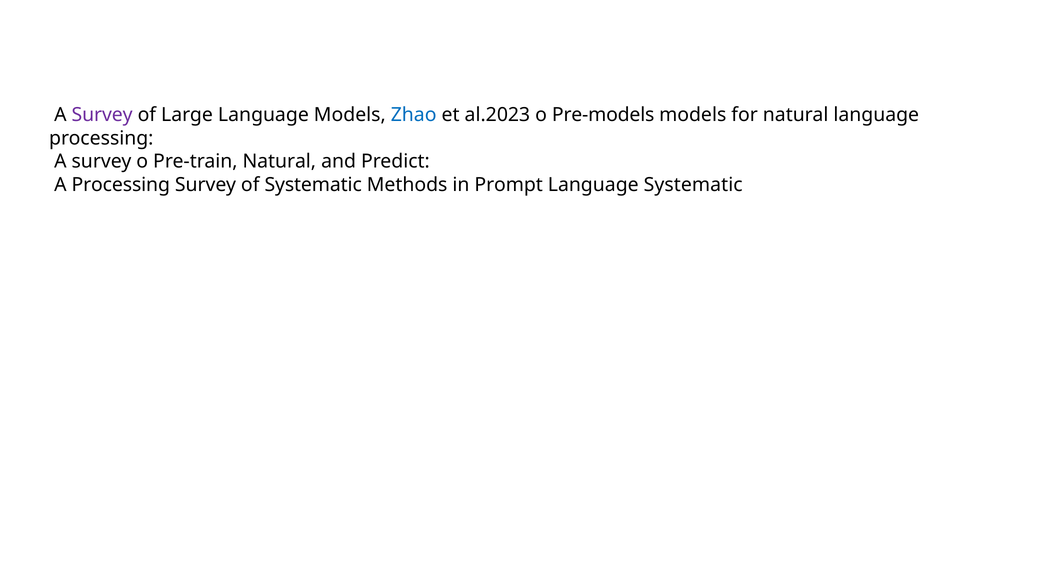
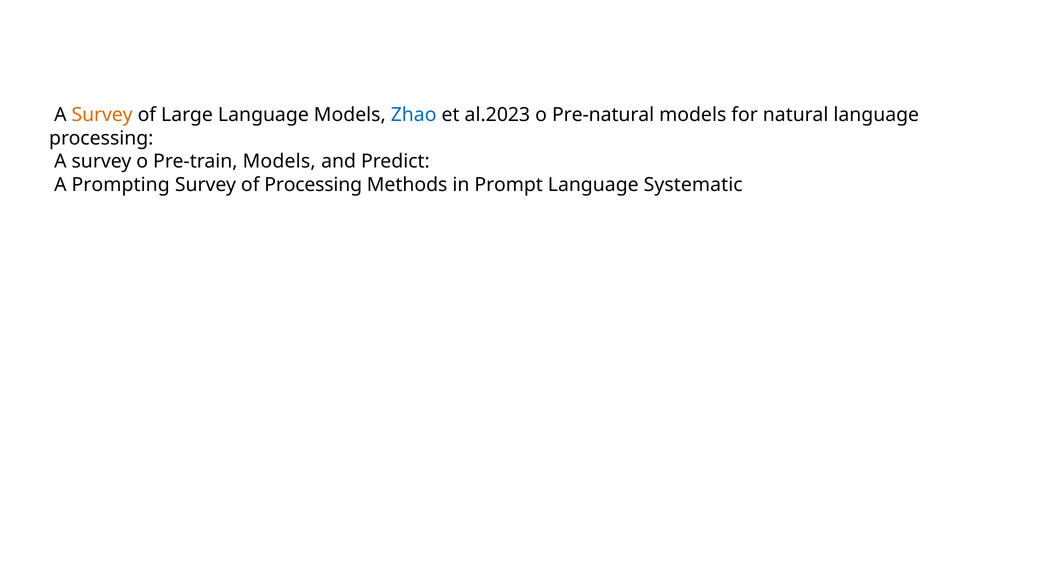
Survey at (102, 115) colour: purple -> orange
Pre-models: Pre-models -> Pre-natural
Pre-train Natural: Natural -> Models
A Processing: Processing -> Prompting
of Systematic: Systematic -> Processing
